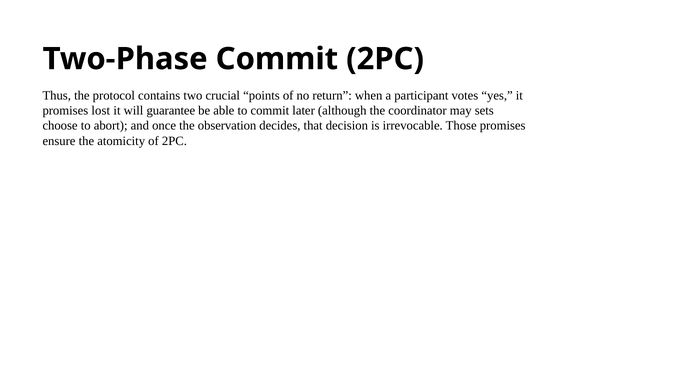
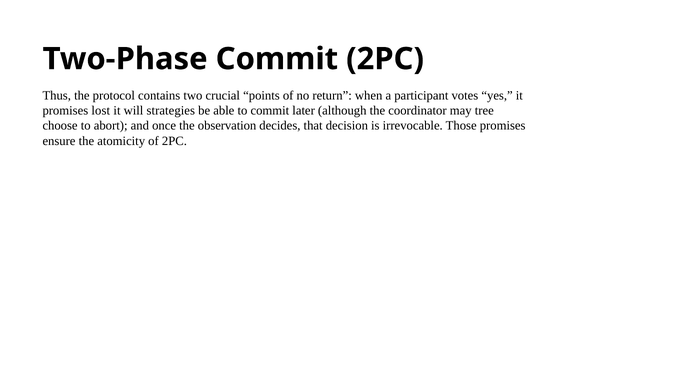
guarantee: guarantee -> strategies
sets: sets -> tree
